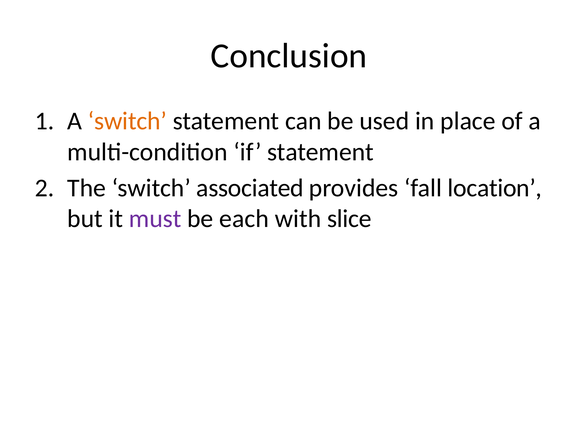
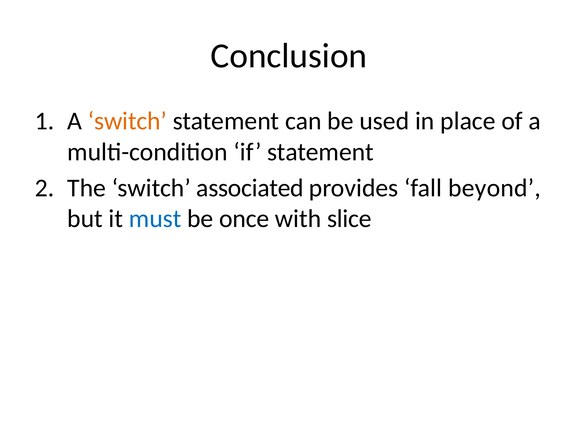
location: location -> beyond
must colour: purple -> blue
each: each -> once
